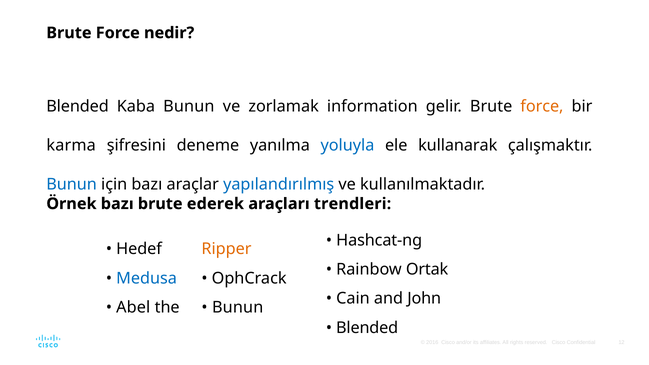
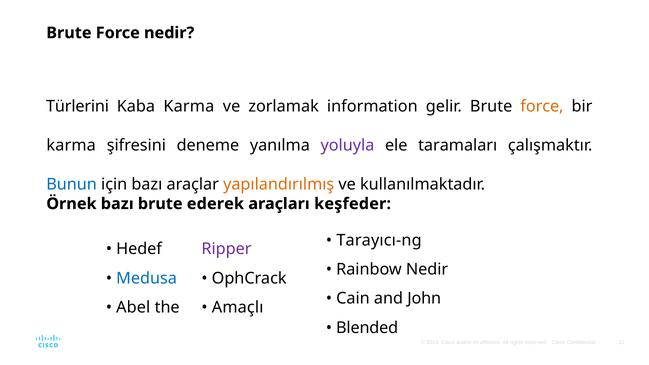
Blended at (78, 106): Blended -> Türlerini
Kaba Bunun: Bunun -> Karma
yoluyla colour: blue -> purple
kullanarak: kullanarak -> taramaları
yapılandırılmış colour: blue -> orange
trendleri: trendleri -> keşfeder
Hashcat-ng: Hashcat-ng -> Tarayıcı-ng
Ripper colour: orange -> purple
Rainbow Ortak: Ortak -> Nedir
Bunun at (238, 308): Bunun -> Amaçlı
